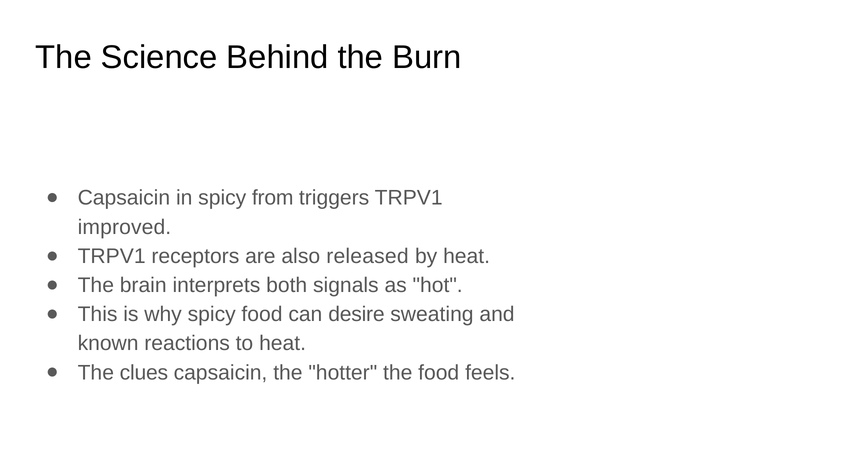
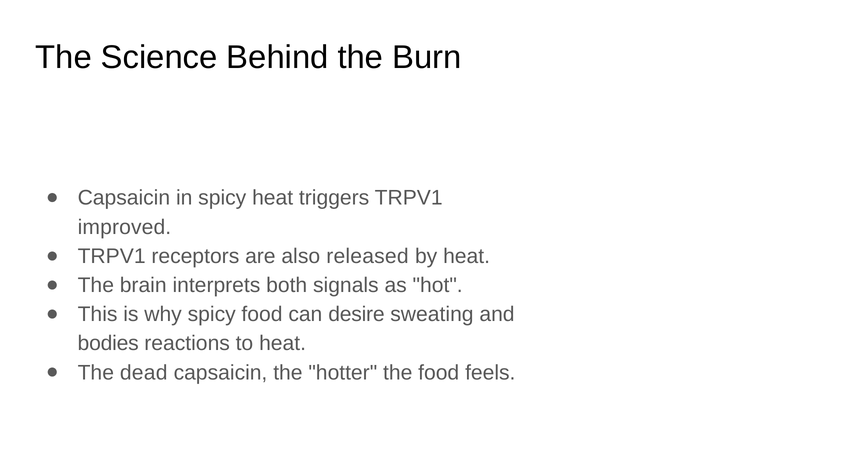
spicy from: from -> heat
known: known -> bodies
clues: clues -> dead
